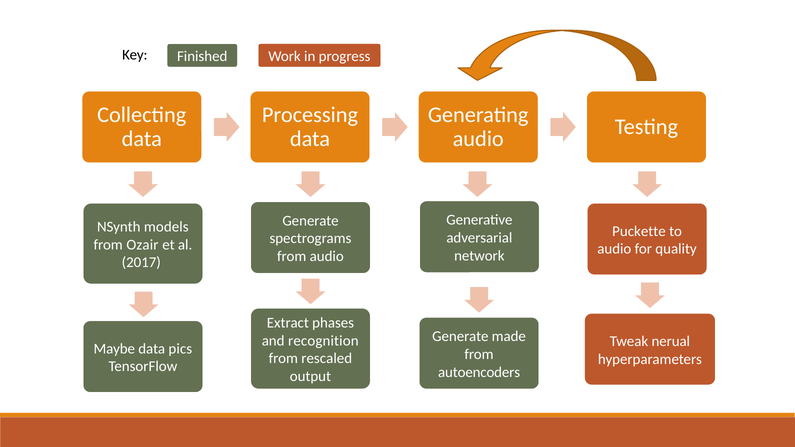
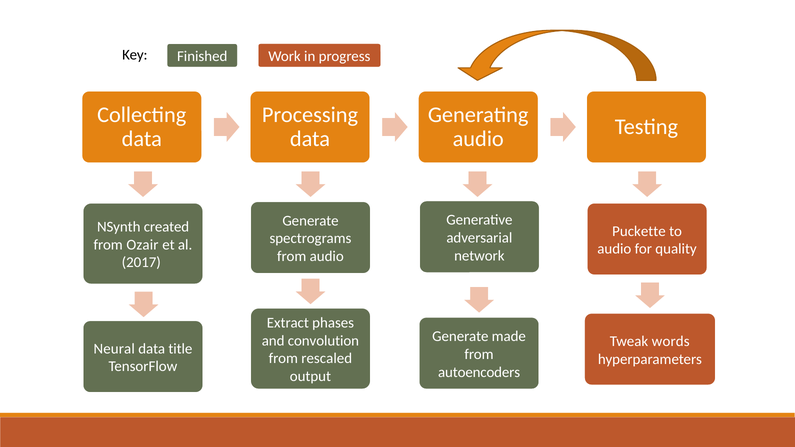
models: models -> created
recognition: recognition -> convolution
nerual: nerual -> words
Maybe: Maybe -> Neural
pics: pics -> title
